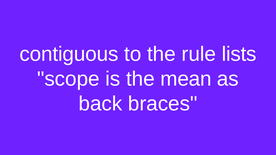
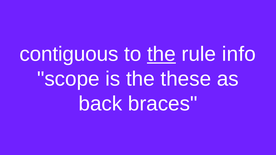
the at (161, 54) underline: none -> present
lists: lists -> info
mean: mean -> these
